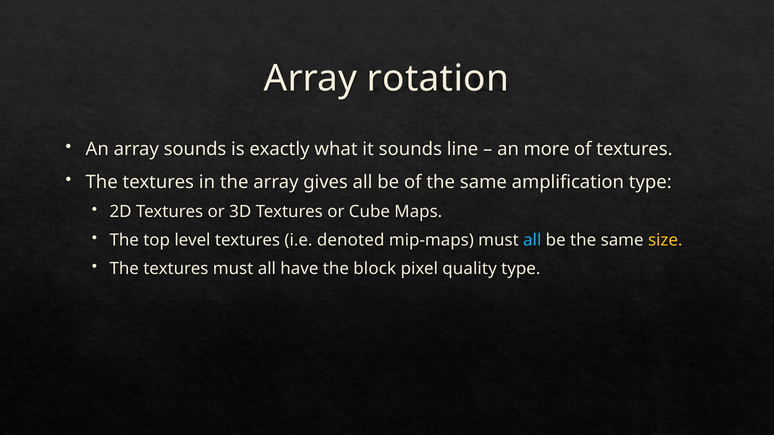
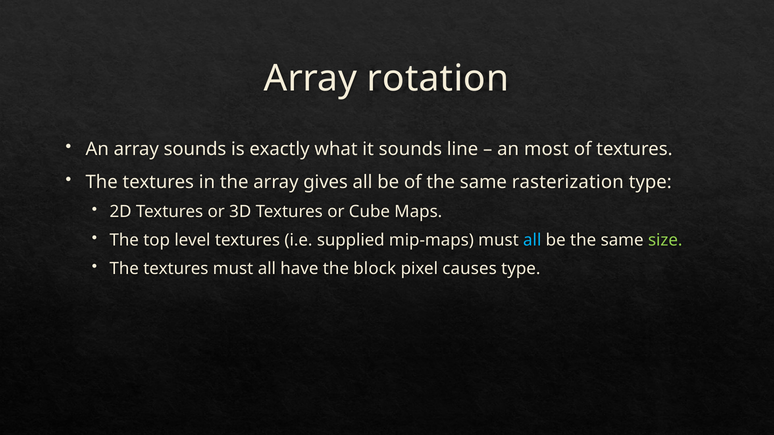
more: more -> most
amplification: amplification -> rasterization
denoted: denoted -> supplied
size colour: yellow -> light green
quality: quality -> causes
